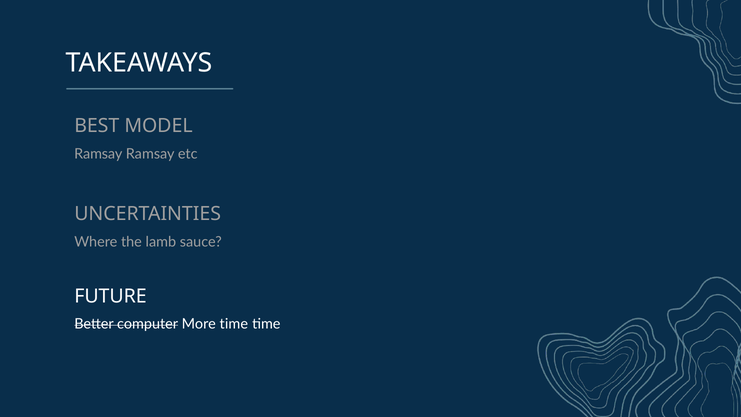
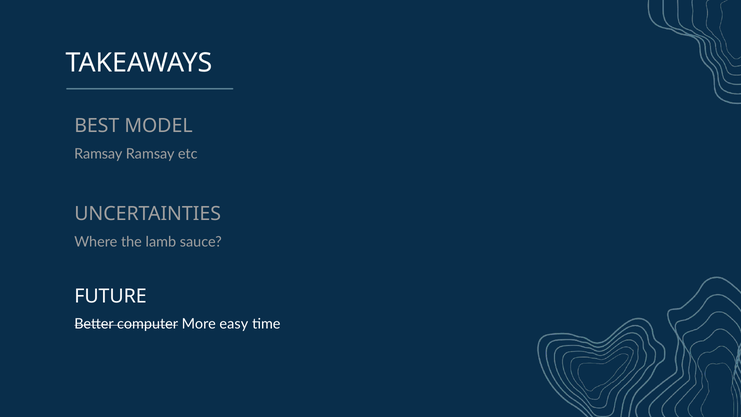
More time: time -> easy
